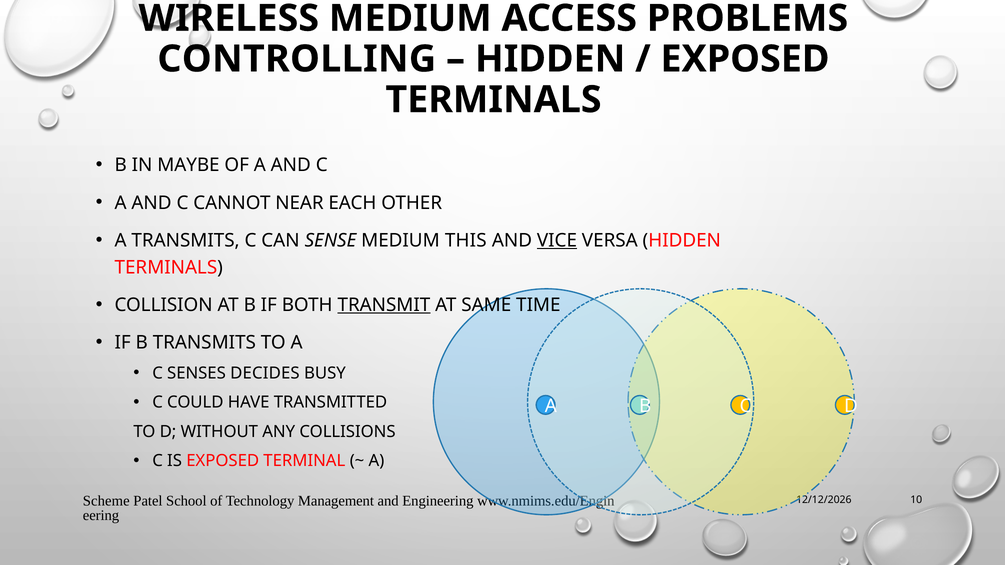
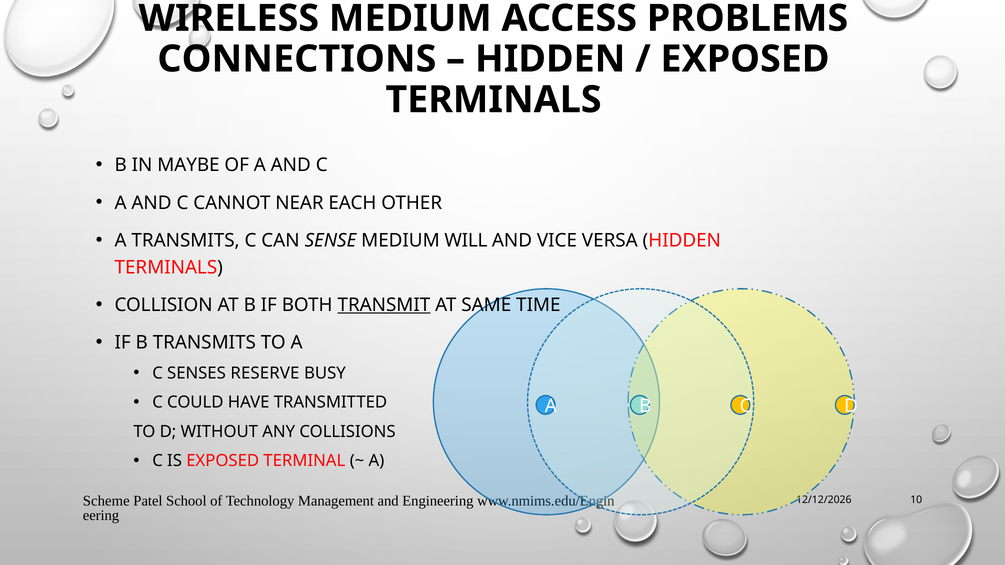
CONTROLLING: CONTROLLING -> CONNECTIONS
THIS: THIS -> WILL
VICE underline: present -> none
DECIDES: DECIDES -> RESERVE
